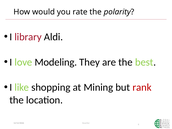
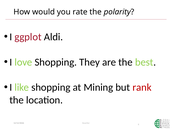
library: library -> ggplot
love Modeling: Modeling -> Shopping
